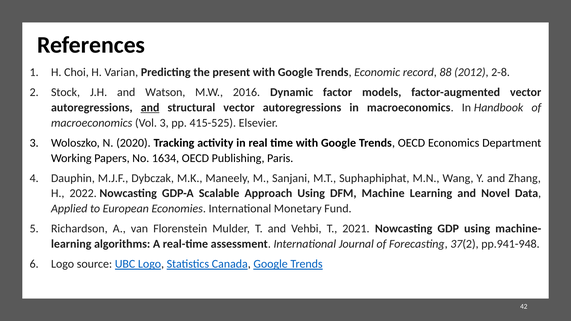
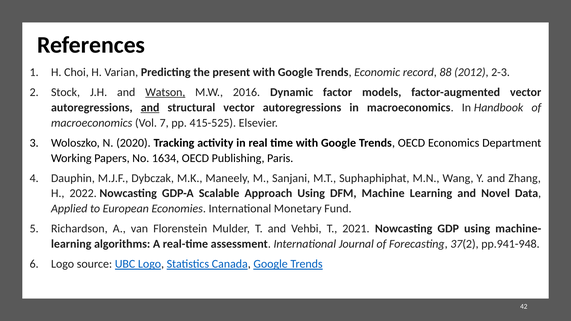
2-8: 2-8 -> 2-3
Watson underline: none -> present
Vol 3: 3 -> 7
